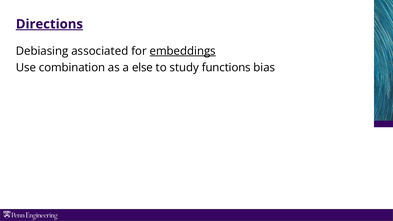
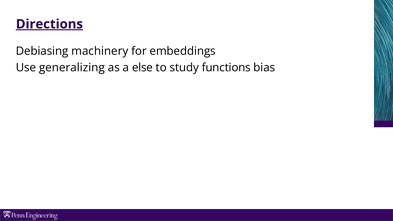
associated: associated -> machinery
embeddings underline: present -> none
combination: combination -> generalizing
